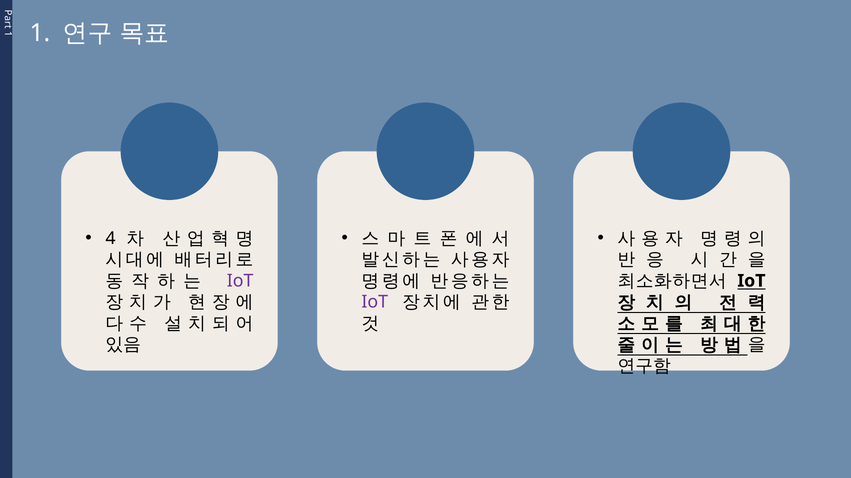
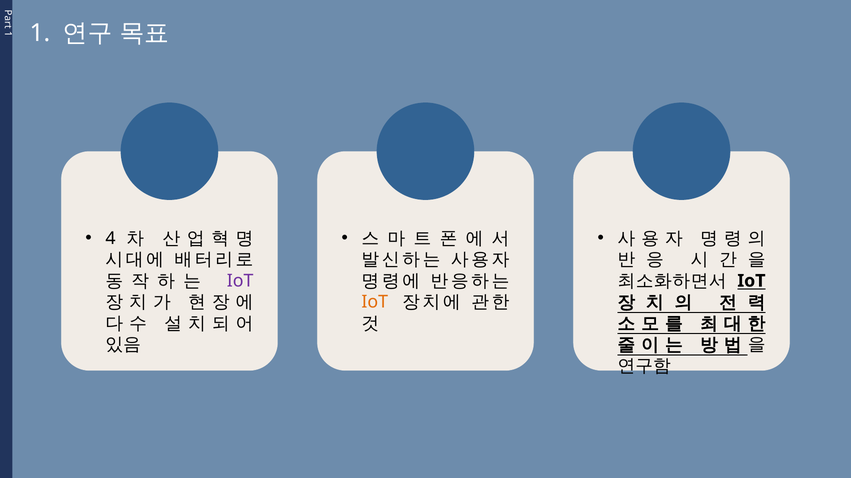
IoT at (375, 303) colour: purple -> orange
